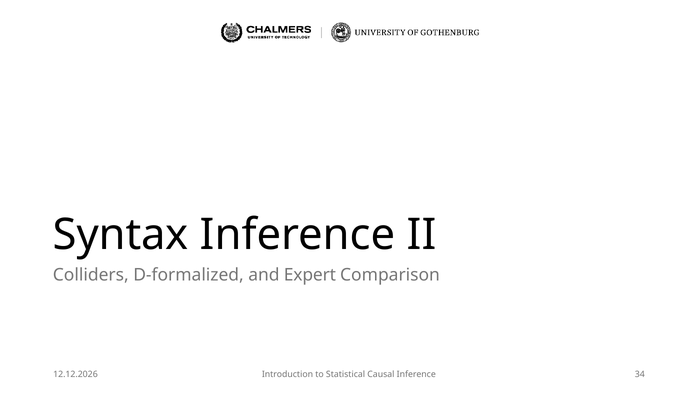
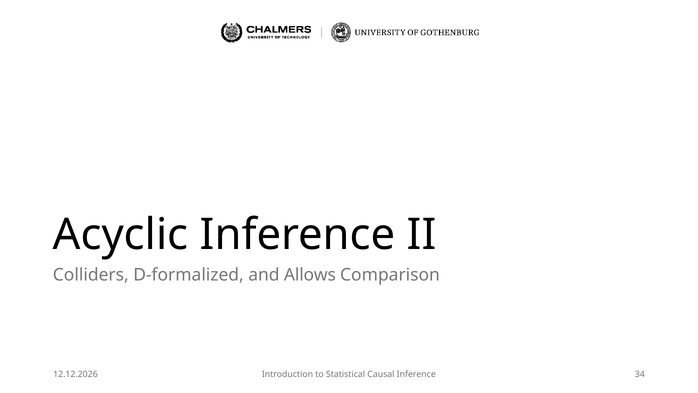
Syntax: Syntax -> Acyclic
Expert: Expert -> Allows
